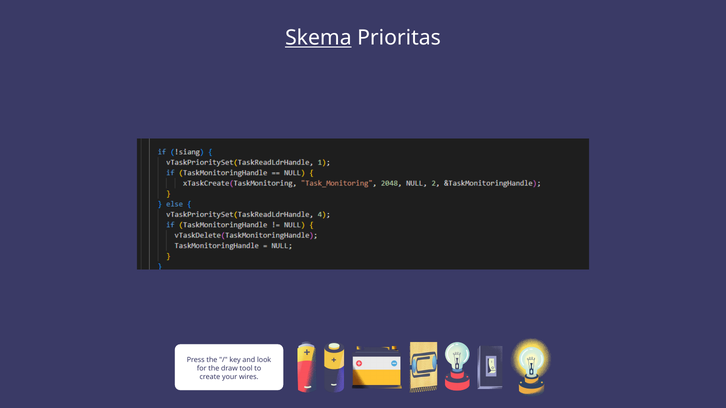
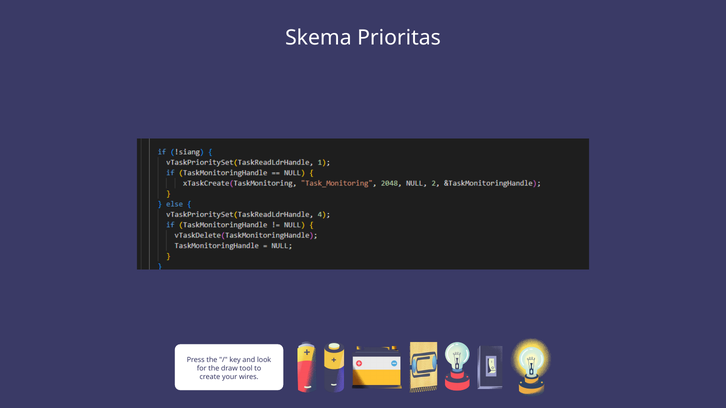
Skema underline: present -> none
